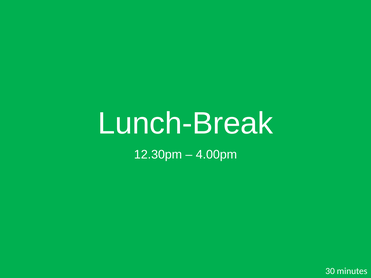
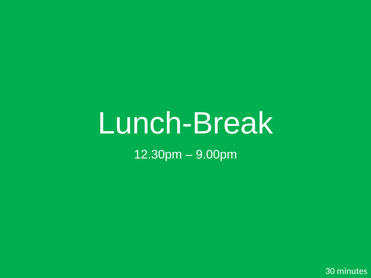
4.00pm: 4.00pm -> 9.00pm
